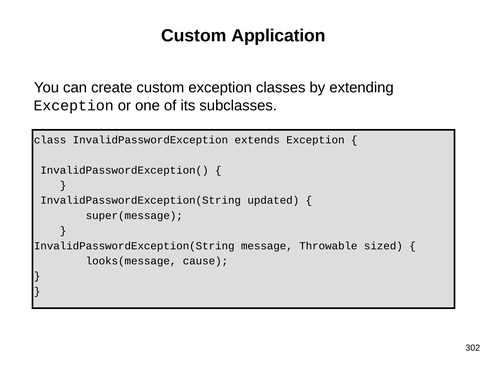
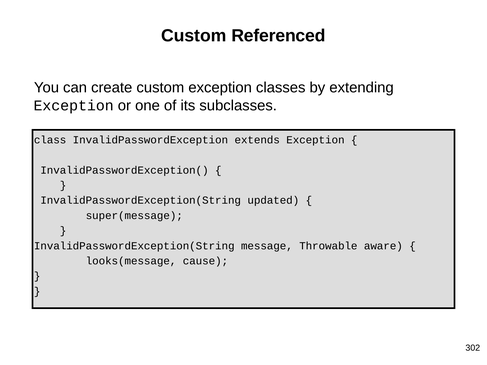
Application: Application -> Referenced
sized: sized -> aware
